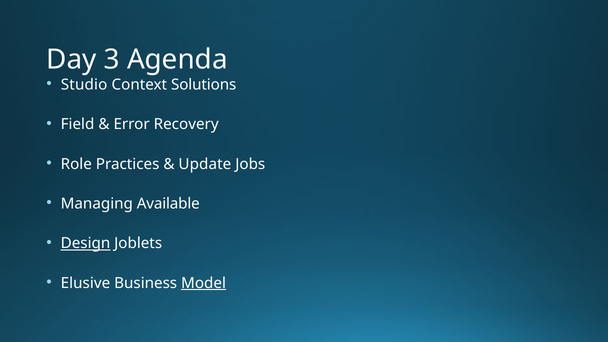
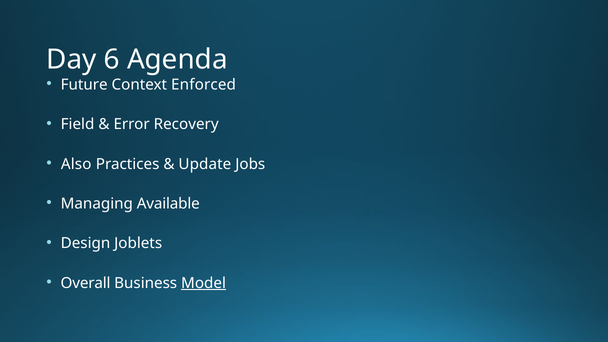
3: 3 -> 6
Studio: Studio -> Future
Solutions: Solutions -> Enforced
Role: Role -> Also
Design underline: present -> none
Elusive: Elusive -> Overall
